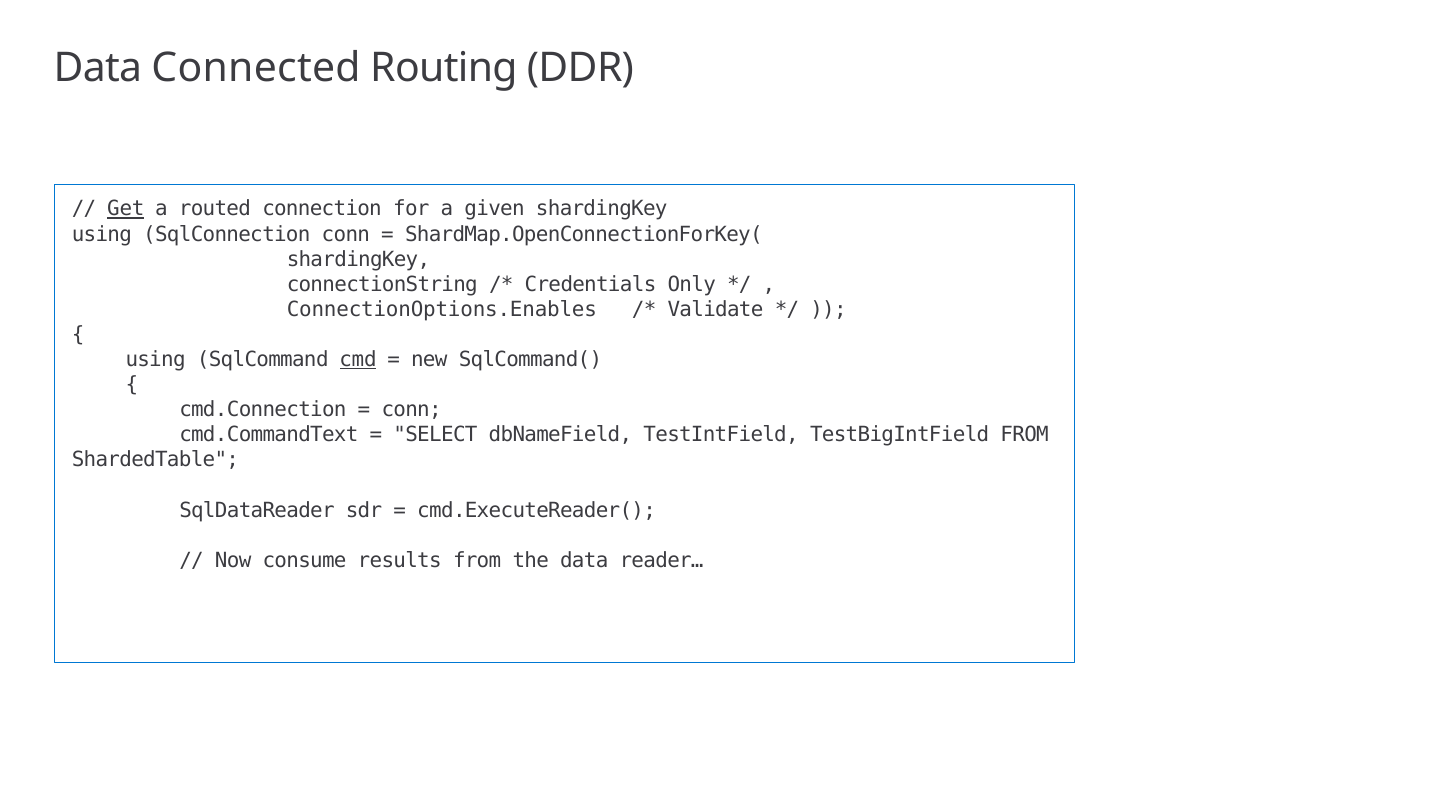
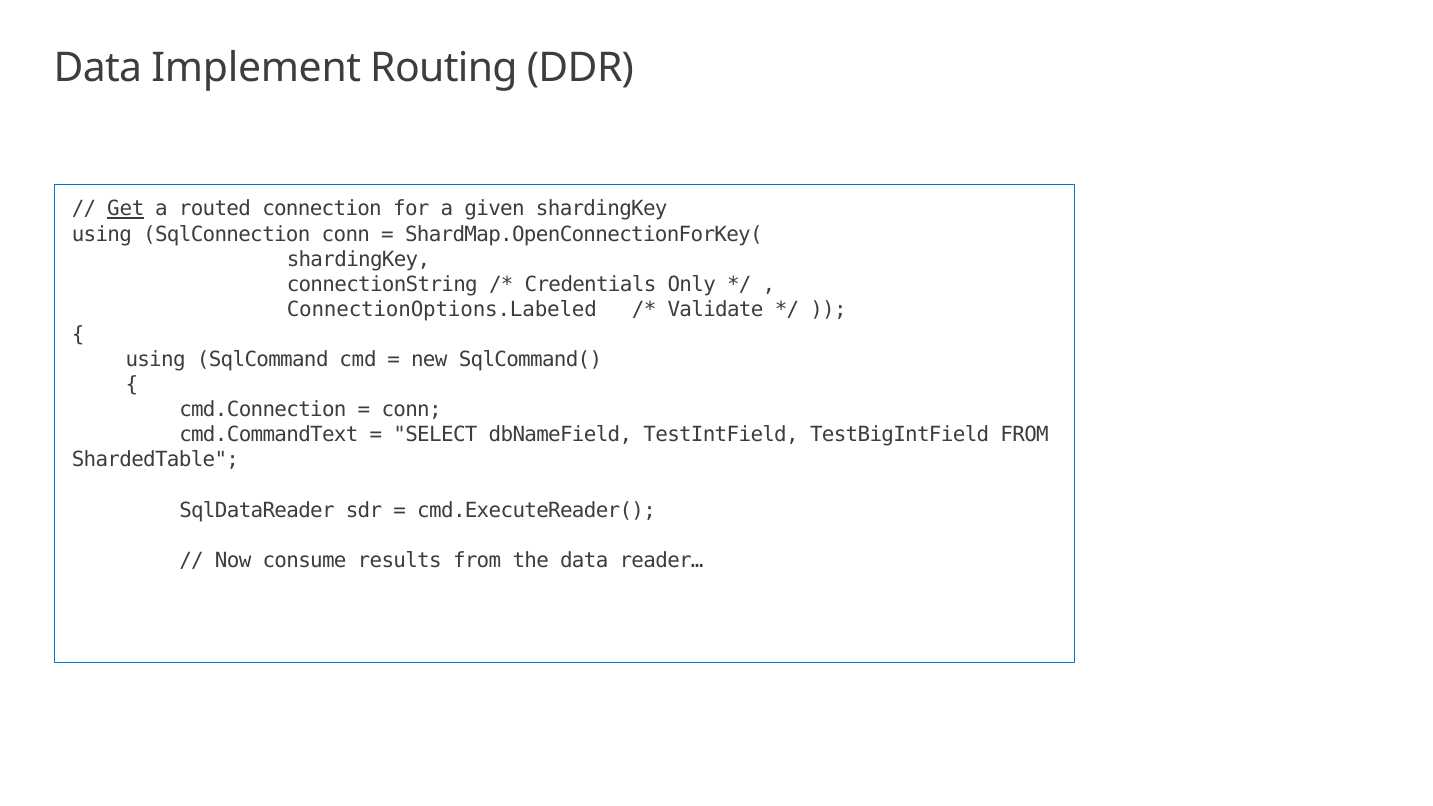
Connected: Connected -> Implement
ConnectionOptions.Enables: ConnectionOptions.Enables -> ConnectionOptions.Labeled
cmd underline: present -> none
